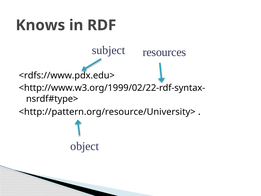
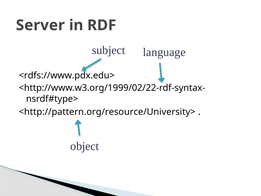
Knows: Knows -> Server
resources: resources -> language
